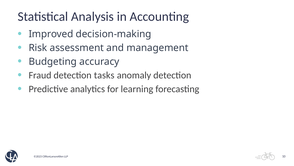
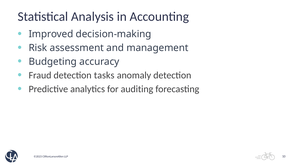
learning: learning -> auditing
